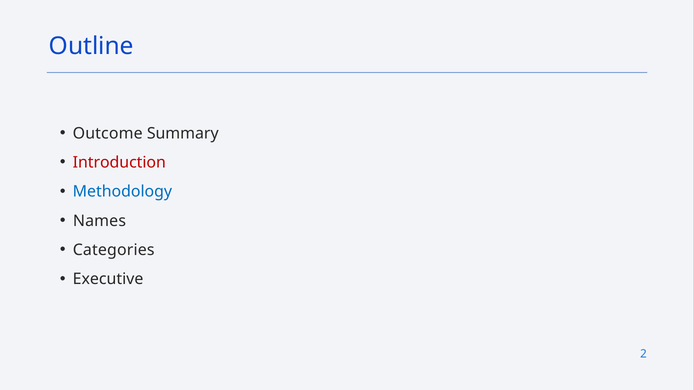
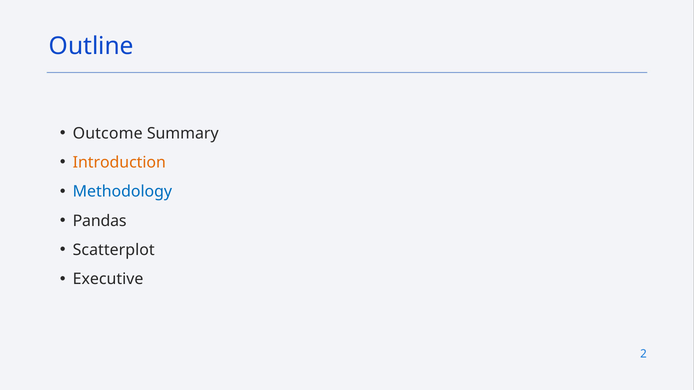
Introduction colour: red -> orange
Names: Names -> Pandas
Categories: Categories -> Scatterplot
